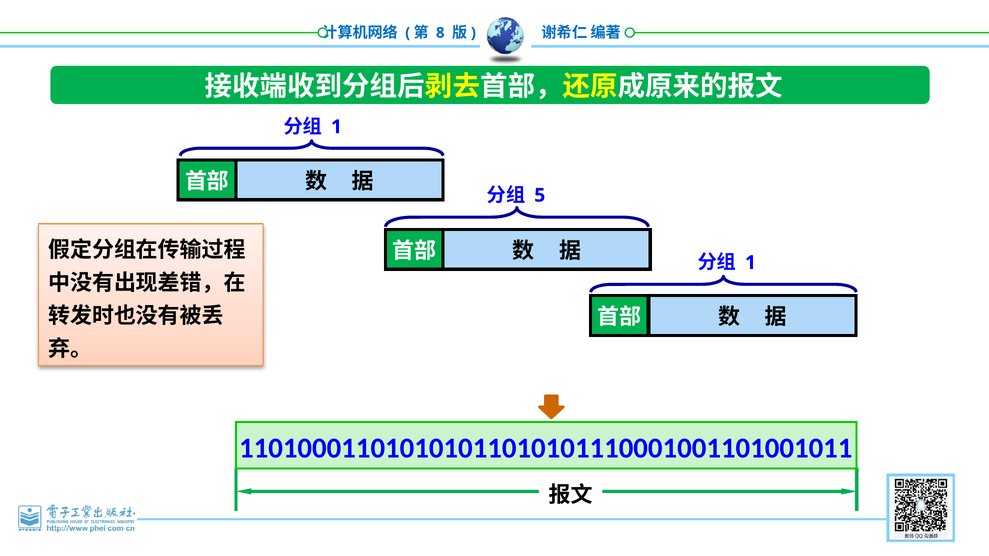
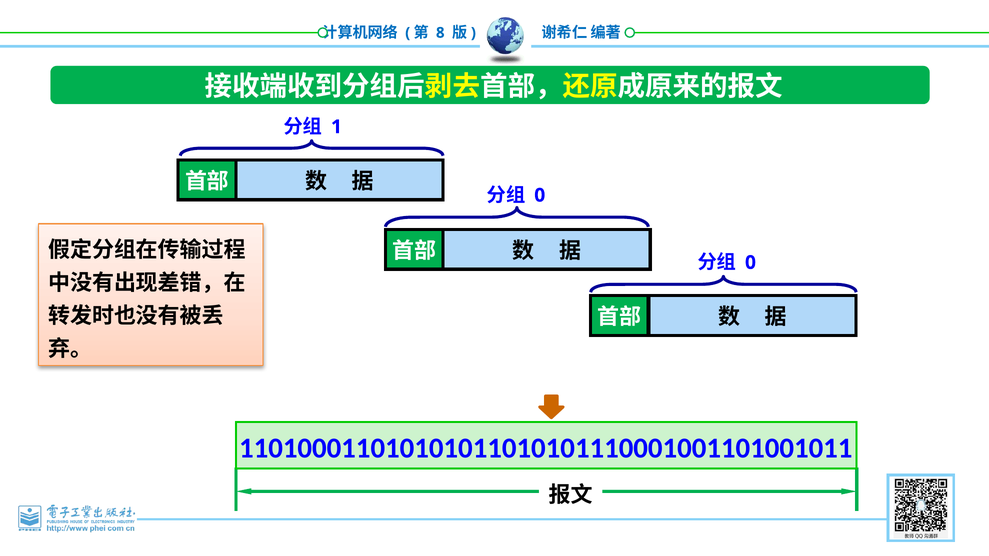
5 at (540, 195): 5 -> 0
1 at (750, 263): 1 -> 0
